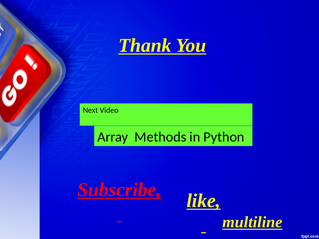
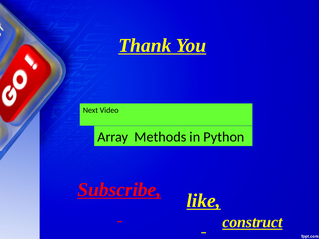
multiline: multiline -> construct
